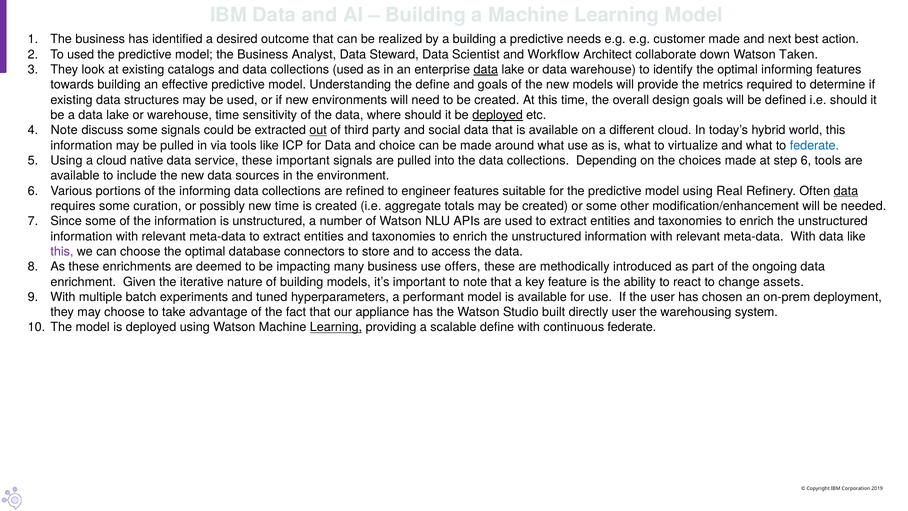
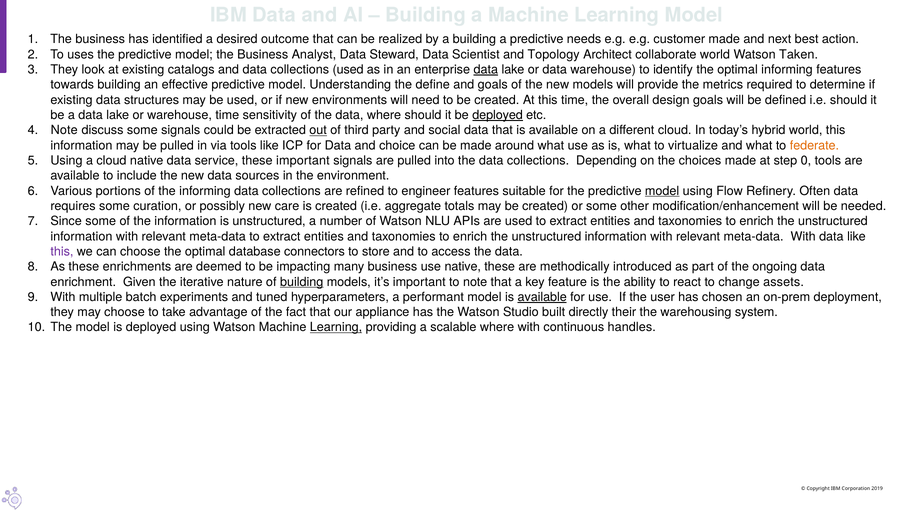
To used: used -> uses
Workflow: Workflow -> Topology
collaborate down: down -> world
federate at (814, 145) colour: blue -> orange
step 6: 6 -> 0
model at (662, 191) underline: none -> present
Real: Real -> Flow
data at (846, 191) underline: present -> none
new time: time -> care
use offers: offers -> native
building at (302, 282) underline: none -> present
available at (542, 297) underline: none -> present
directly user: user -> their
scalable define: define -> where
continuous federate: federate -> handles
